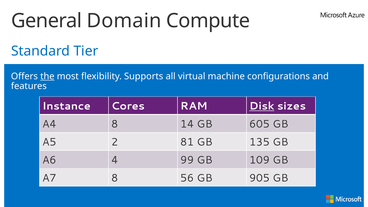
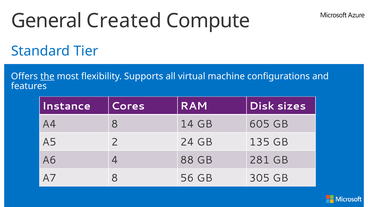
Domain: Domain -> Created
Disk underline: present -> none
81: 81 -> 24
99: 99 -> 88
109: 109 -> 281
905: 905 -> 305
